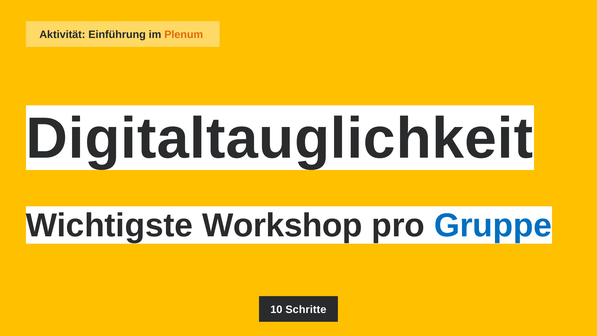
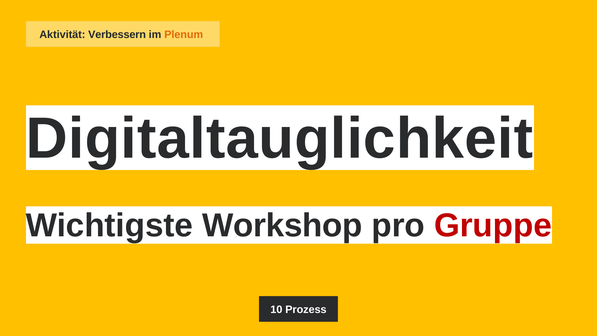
Einführung: Einführung -> Verbessern
Gruppe colour: blue -> red
Schritte: Schritte -> Prozess
